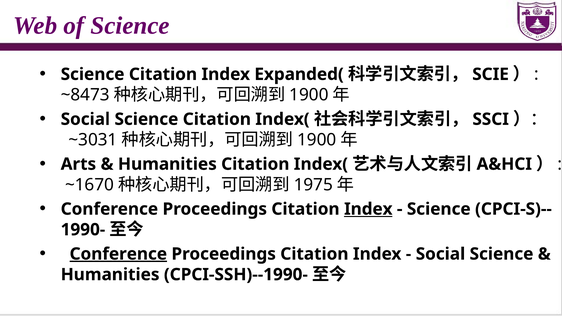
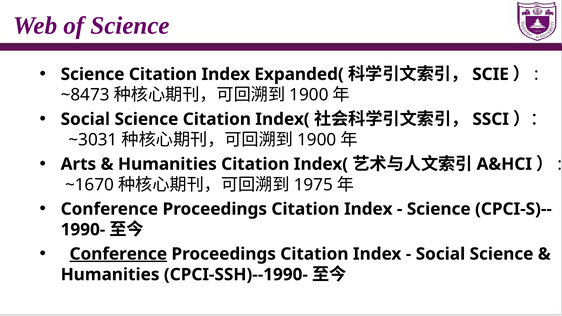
Index at (368, 209) underline: present -> none
